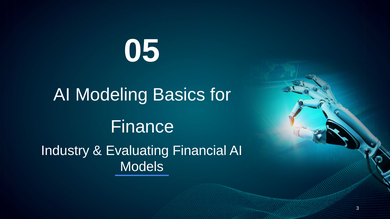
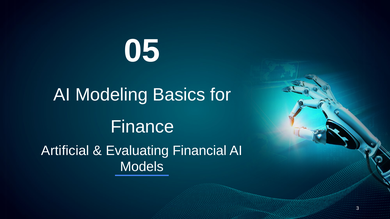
Industry: Industry -> Artificial
